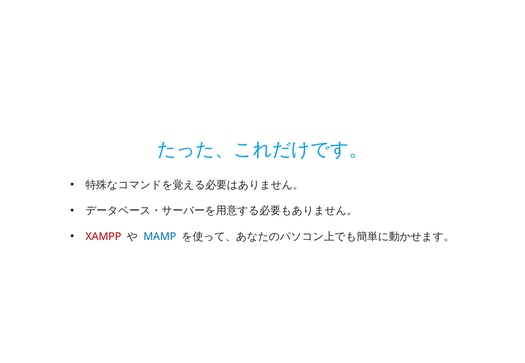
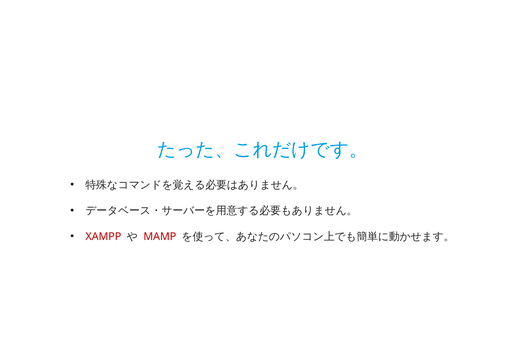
MAMP colour: blue -> red
